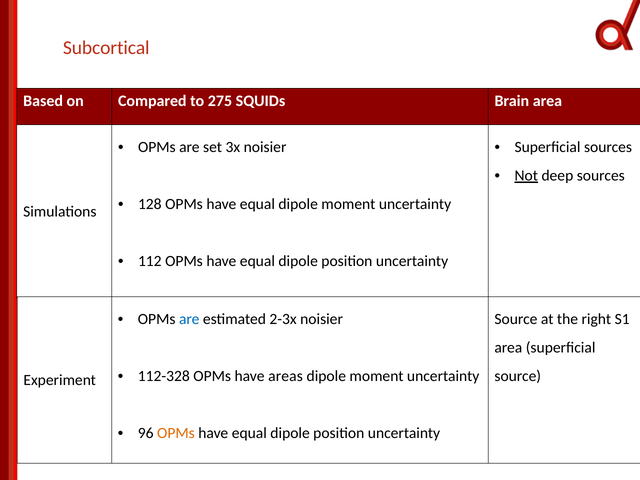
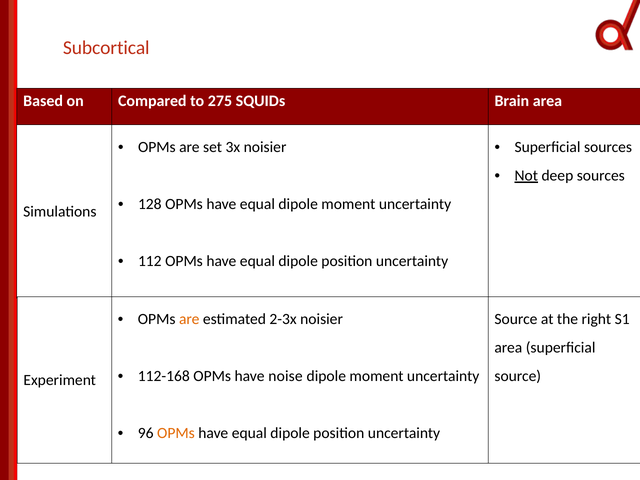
are at (189, 319) colour: blue -> orange
112-328: 112-328 -> 112-168
areas: areas -> noise
